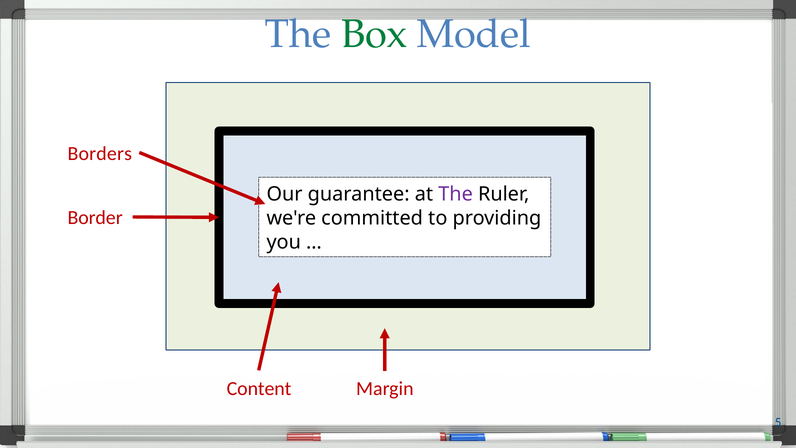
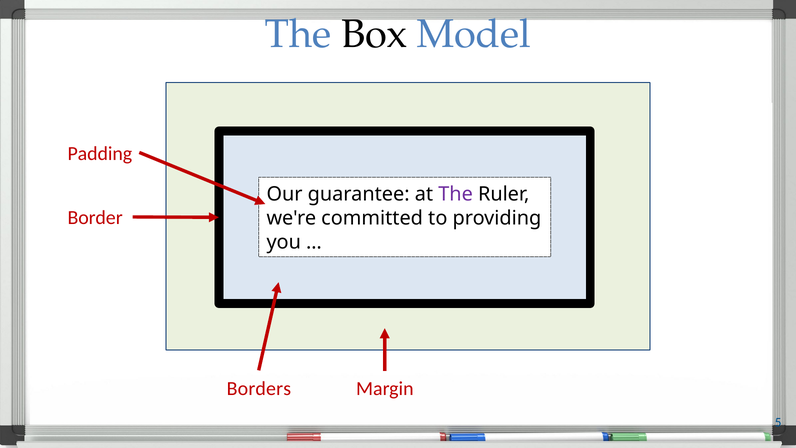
Box colour: green -> black
Borders: Borders -> Padding
Content: Content -> Borders
